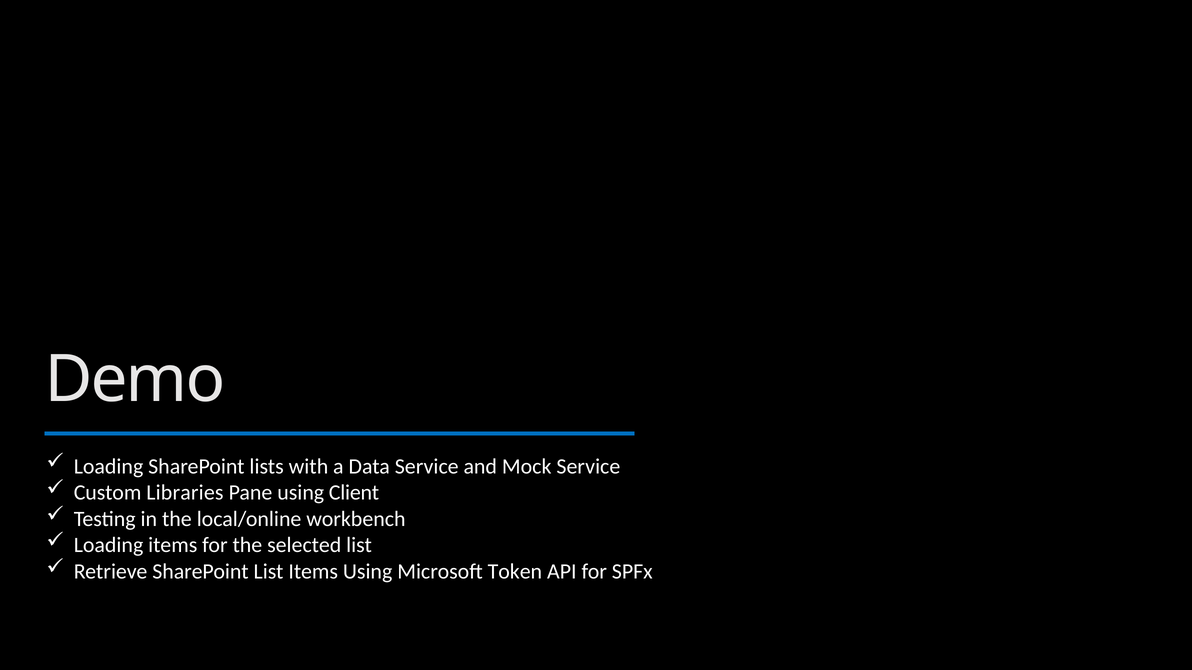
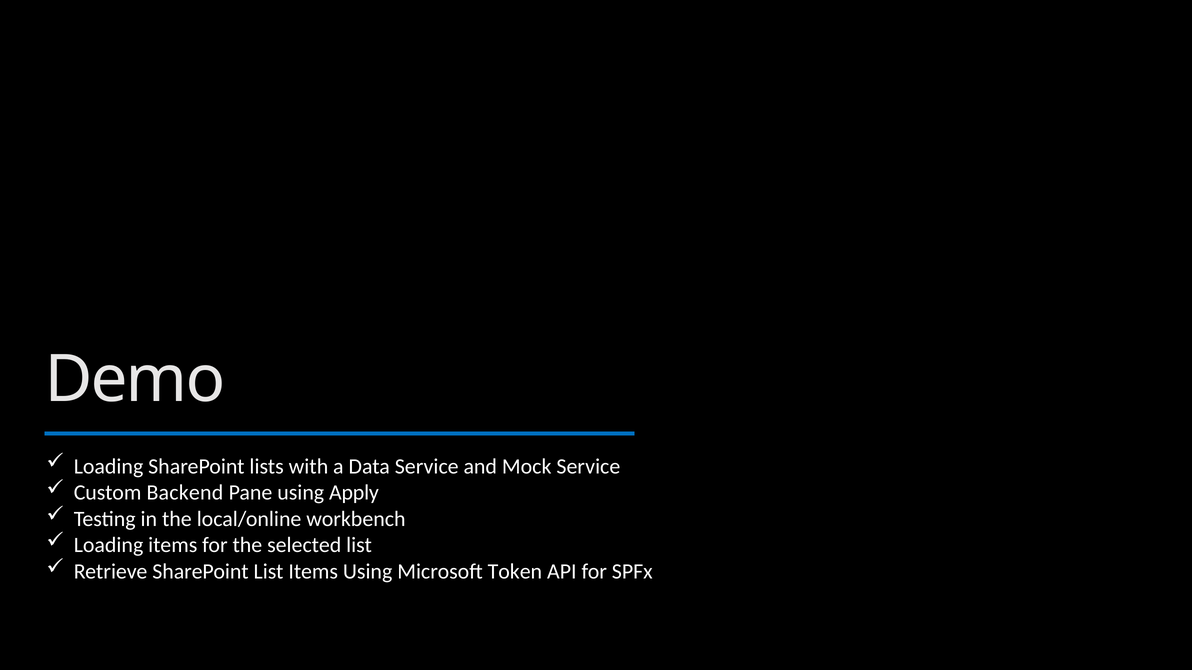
Libraries: Libraries -> Backend
Client: Client -> Apply
